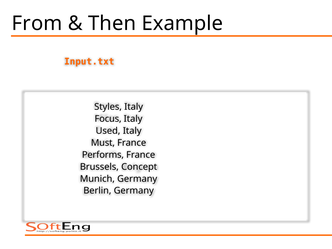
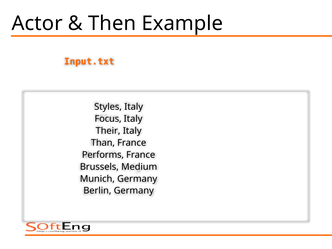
From: From -> Actor
Used: Used -> Their
Must: Must -> Than
Concept: Concept -> Medium
